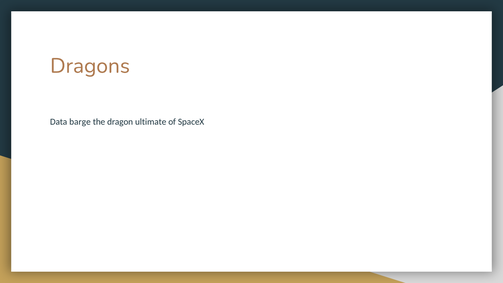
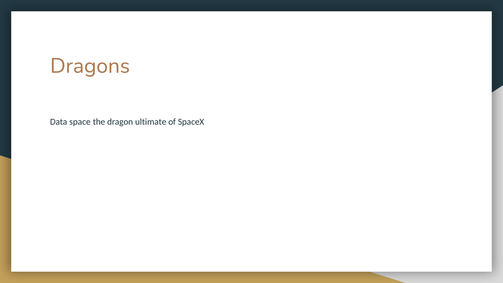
barge: barge -> space
